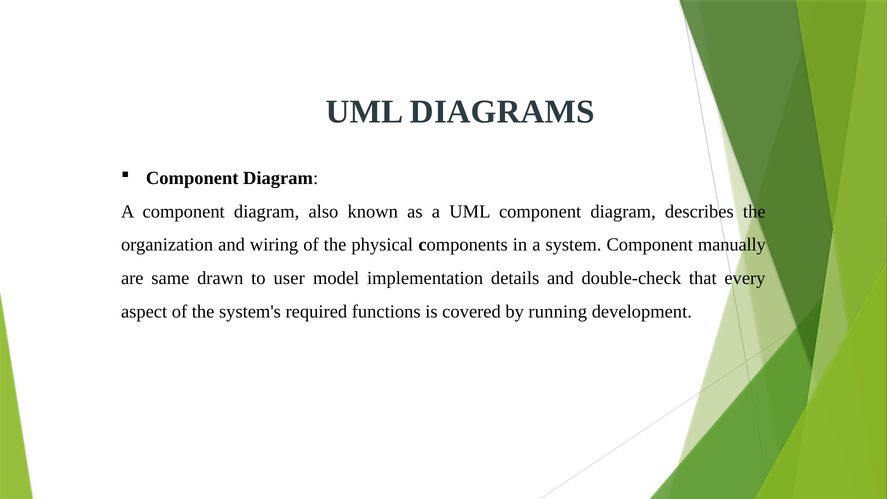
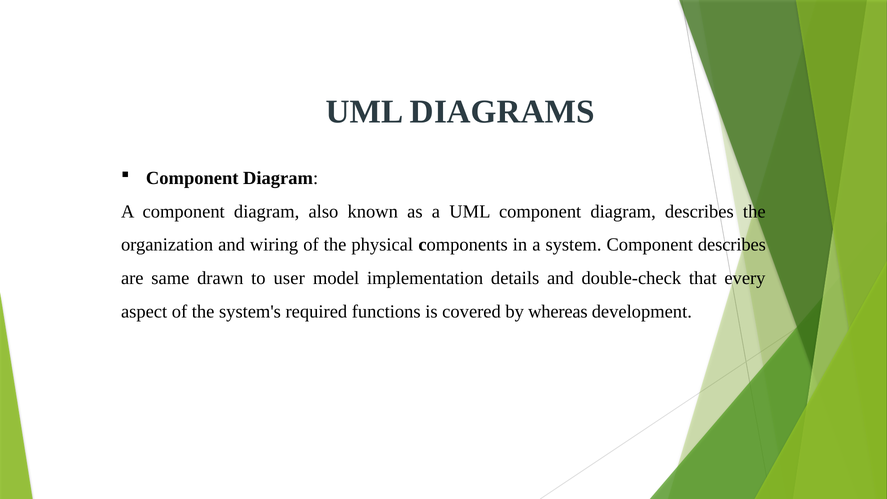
Component manually: manually -> describes
running: running -> whereas
